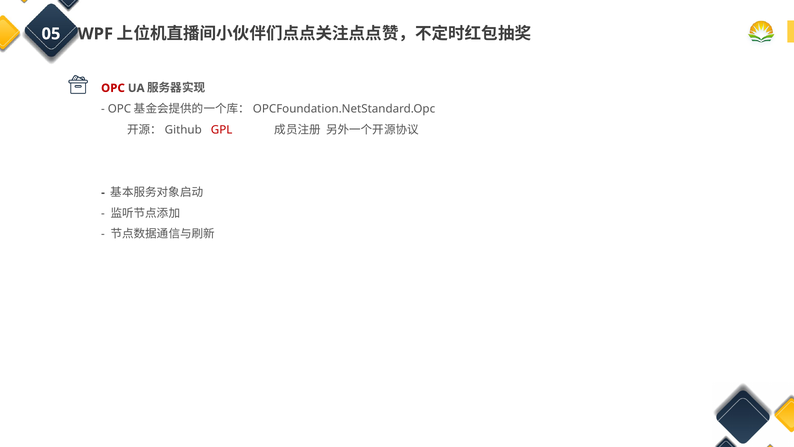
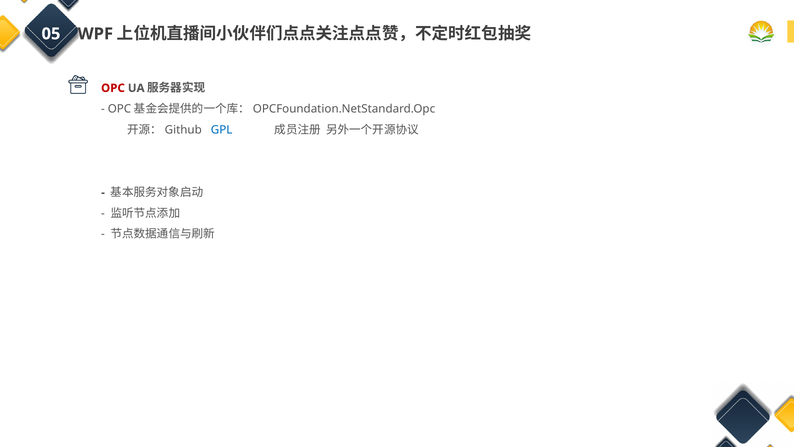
GPL colour: red -> blue
